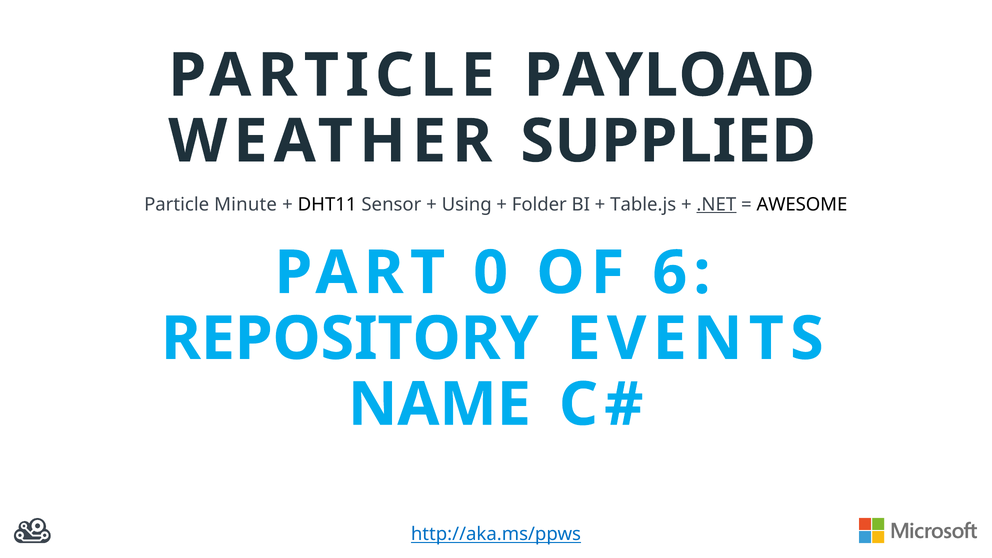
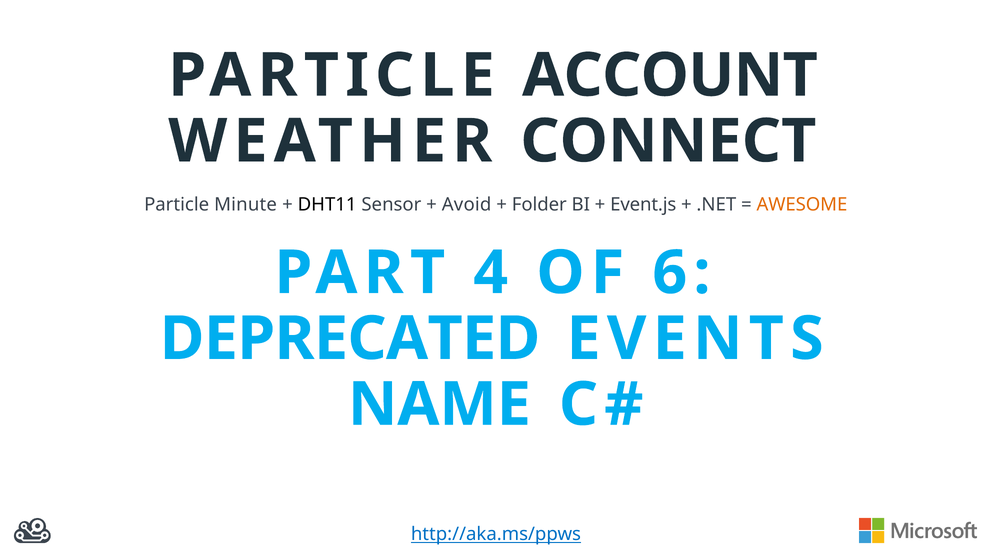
PAYLOAD: PAYLOAD -> ACCOUNT
SUPPLIED: SUPPLIED -> CONNECT
Using: Using -> Avoid
Table.js: Table.js -> Event.js
.NET underline: present -> none
AWESOME colour: black -> orange
0: 0 -> 4
REPOSITORY: REPOSITORY -> DEPRECATED
